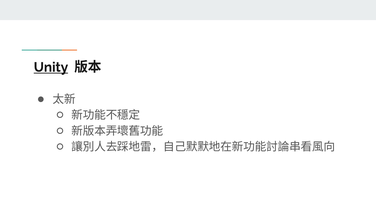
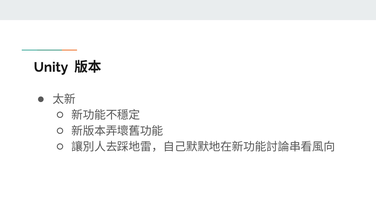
Unity underline: present -> none
